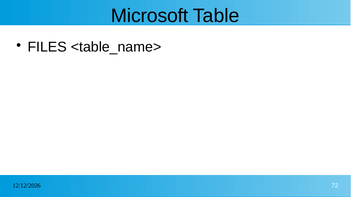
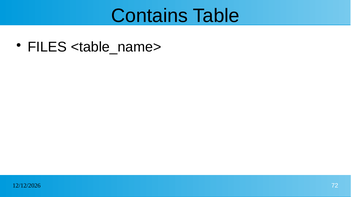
Microsoft: Microsoft -> Contains
